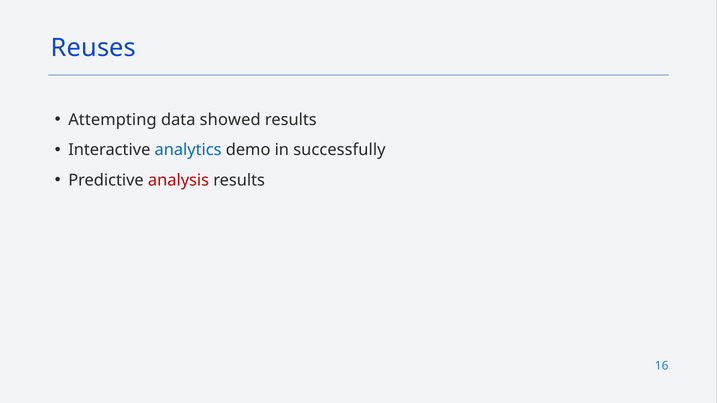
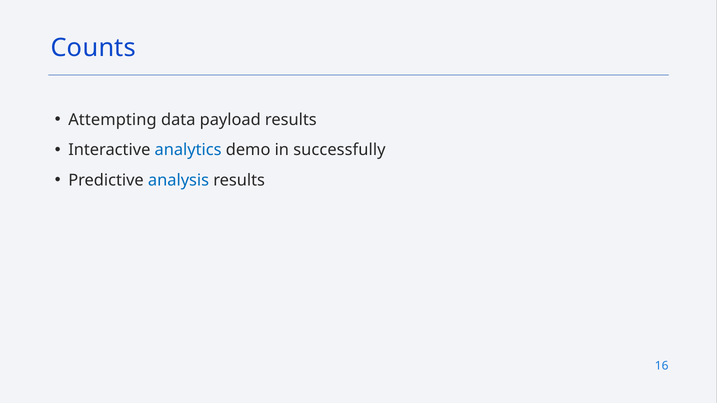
Reuses: Reuses -> Counts
showed: showed -> payload
analysis colour: red -> blue
